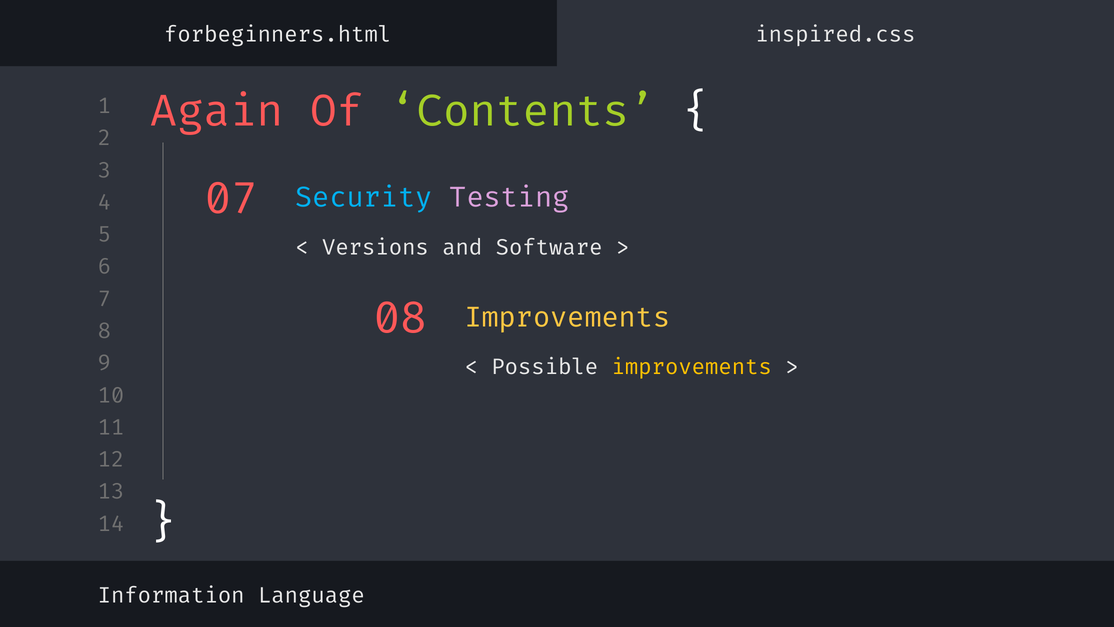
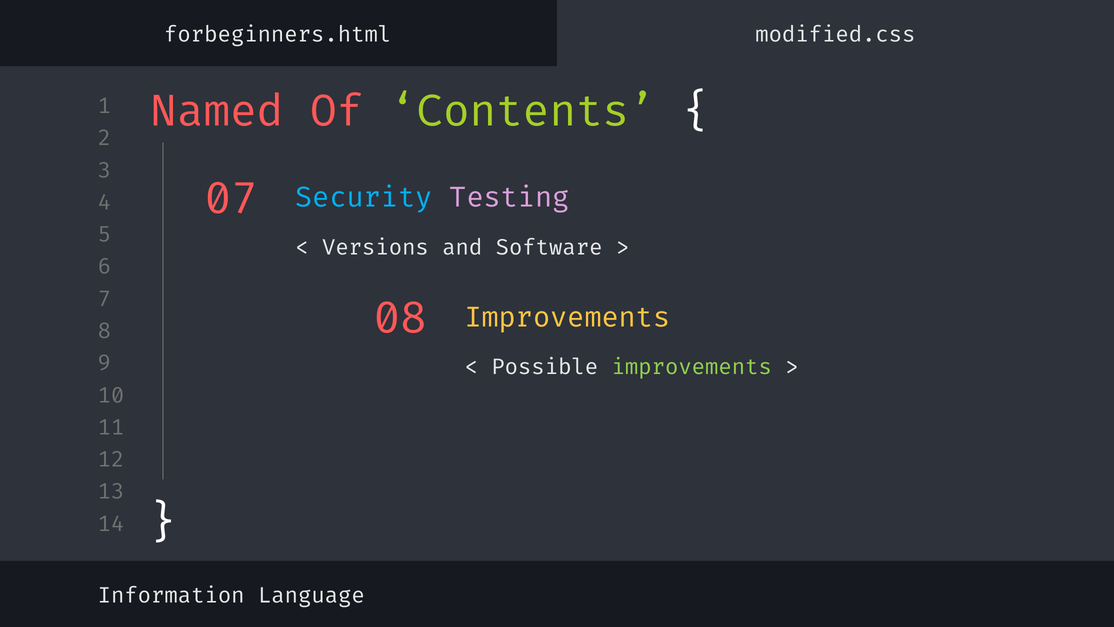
inspired.css: inspired.css -> modified.css
Again: Again -> Named
improvements at (692, 367) colour: yellow -> light green
